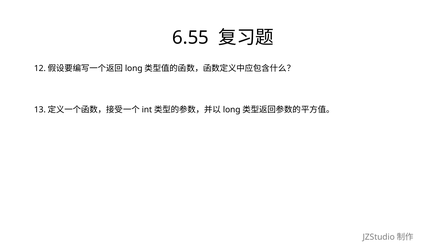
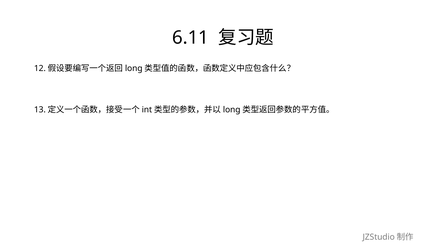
6.55: 6.55 -> 6.11
